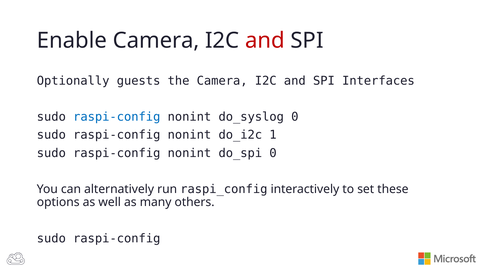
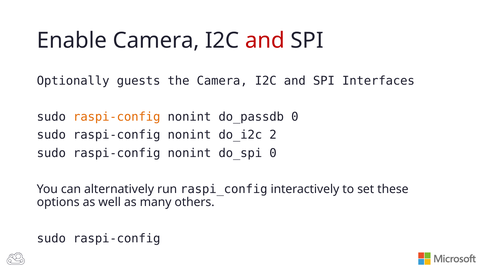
raspi-config at (117, 117) colour: blue -> orange
do_syslog: do_syslog -> do_passdb
1: 1 -> 2
